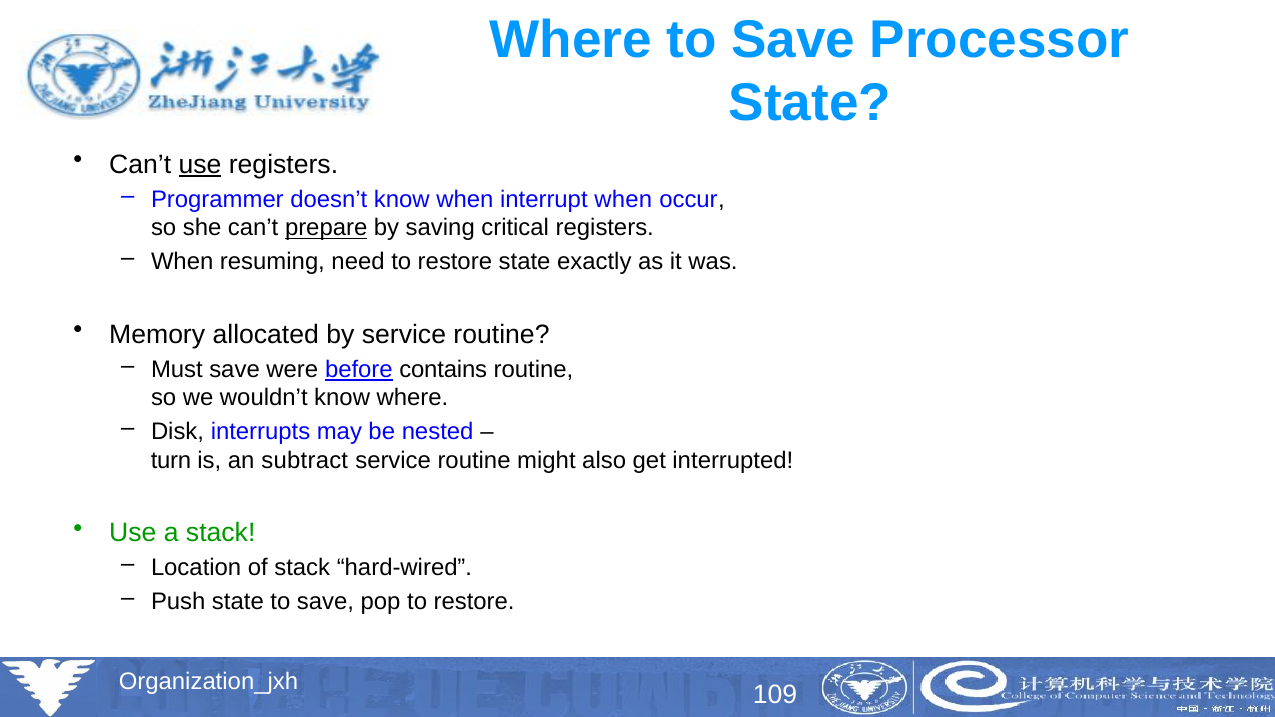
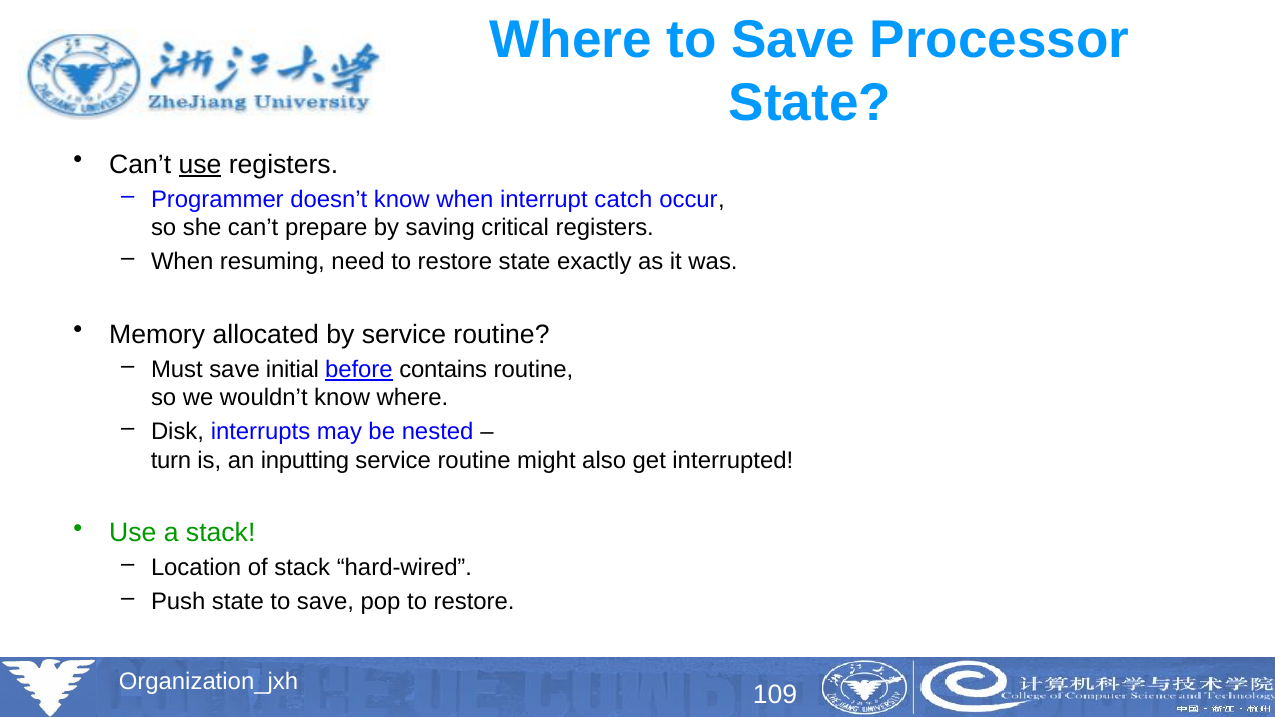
interrupt when: when -> catch
prepare underline: present -> none
were: were -> initial
subtract: subtract -> inputting
